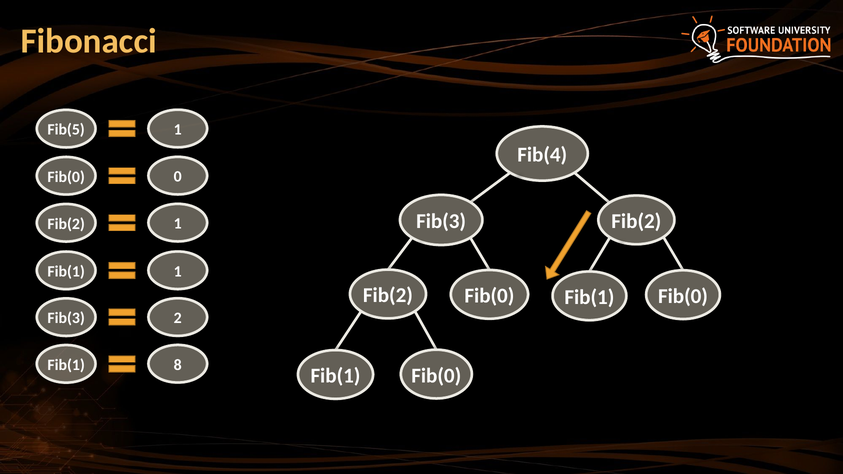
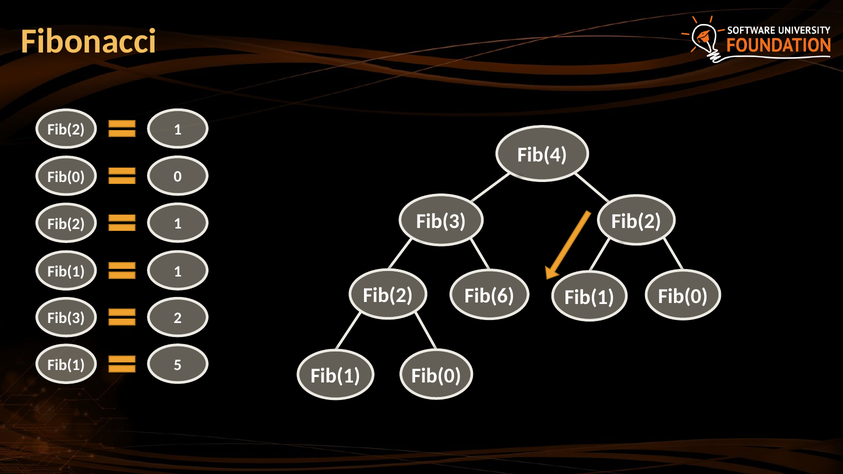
Fib(5 at (66, 130): Fib(5 -> Fib(2
Fib(0 at (489, 296): Fib(0 -> Fib(6
8: 8 -> 5
